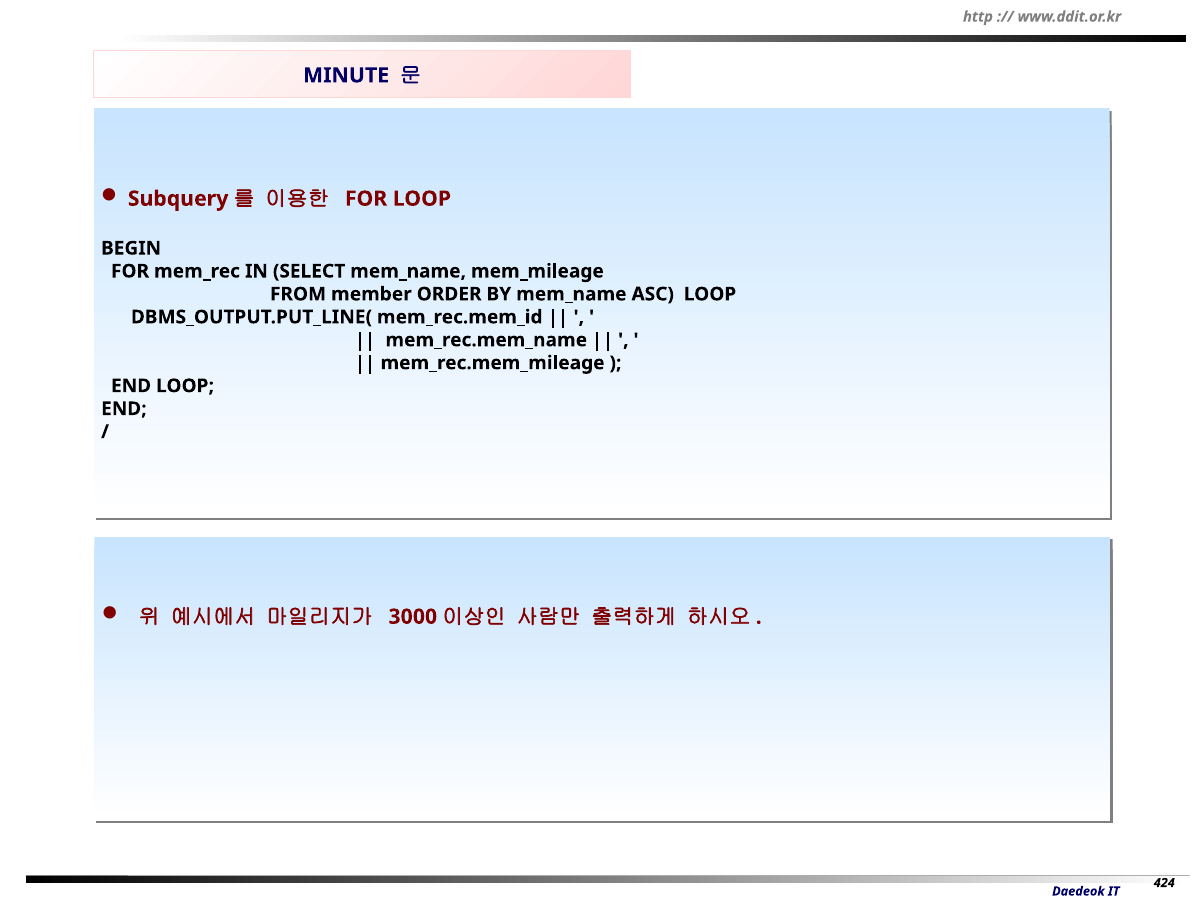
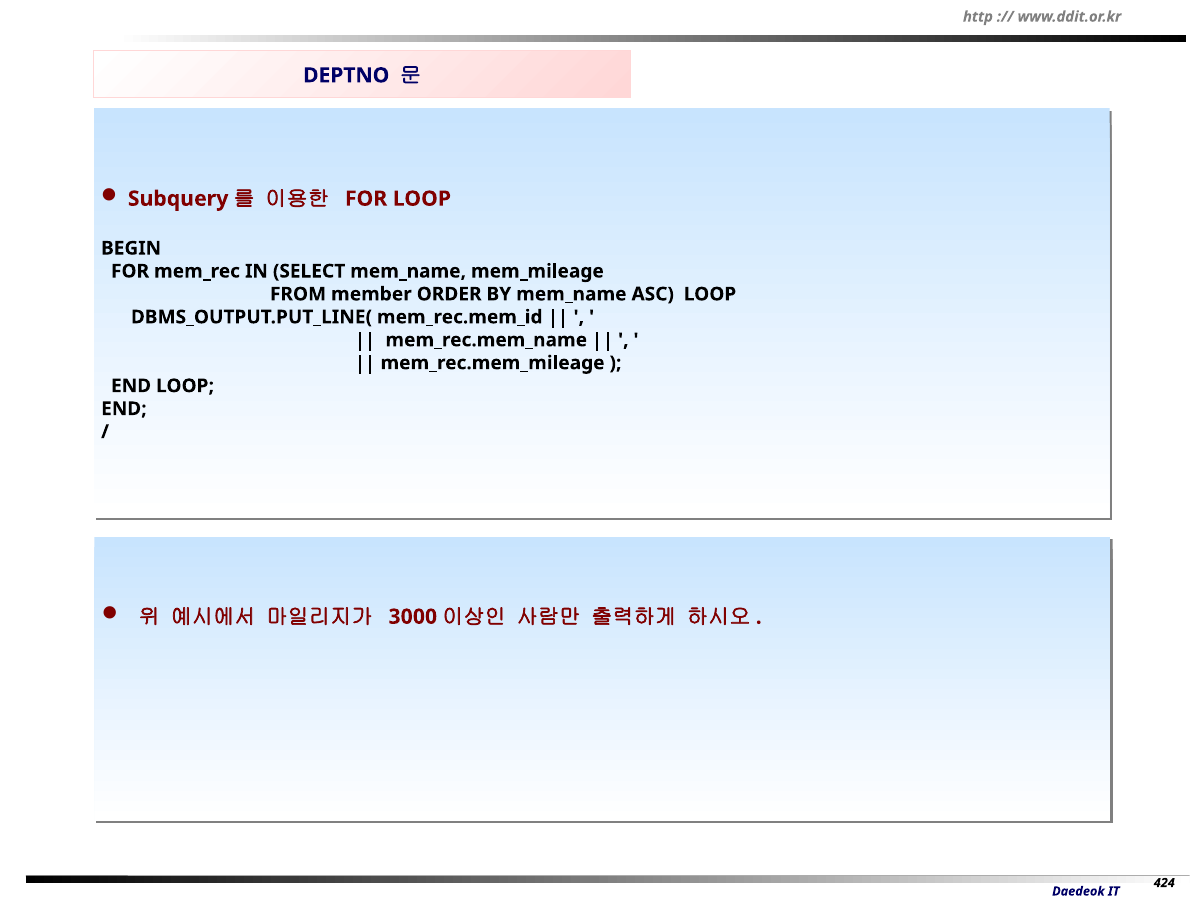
MINUTE: MINUTE -> DEPTNO
